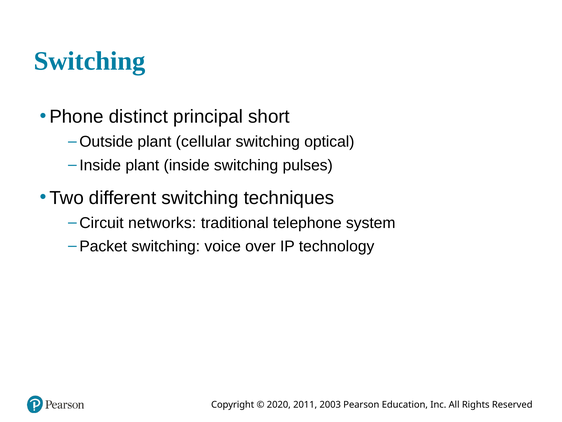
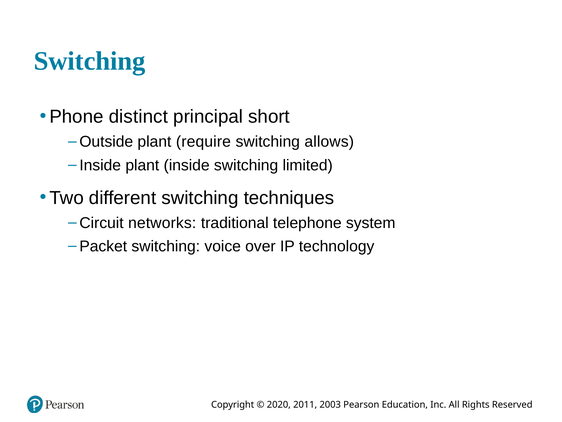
cellular: cellular -> require
optical: optical -> allows
pulses: pulses -> limited
